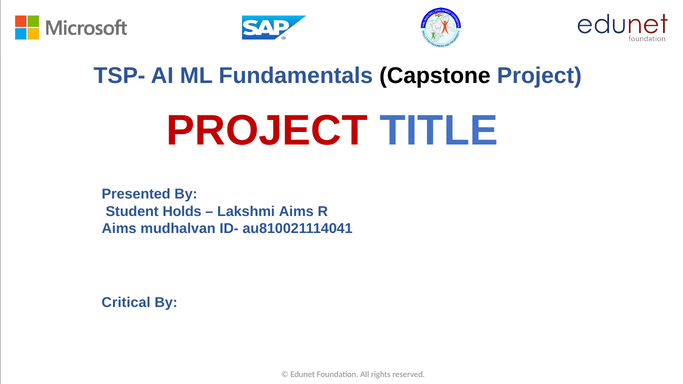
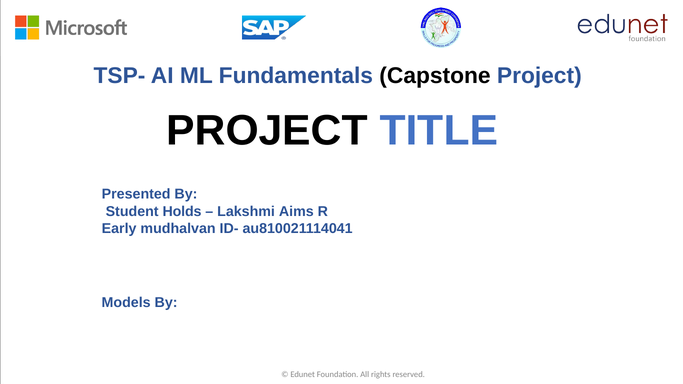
PROJECT at (267, 131) colour: red -> black
Aims at (119, 228): Aims -> Early
Critical: Critical -> Models
